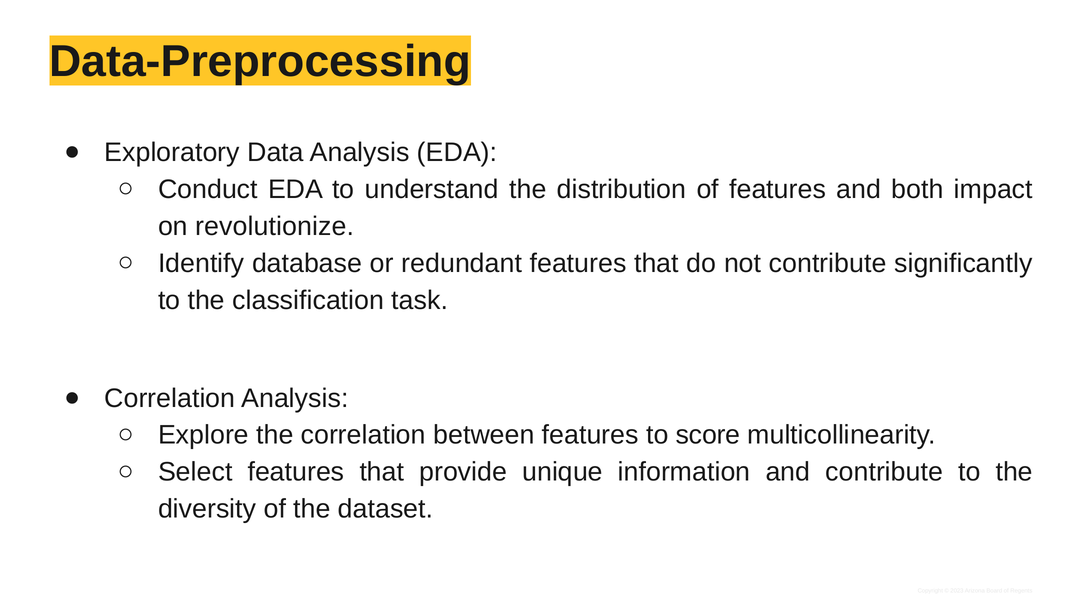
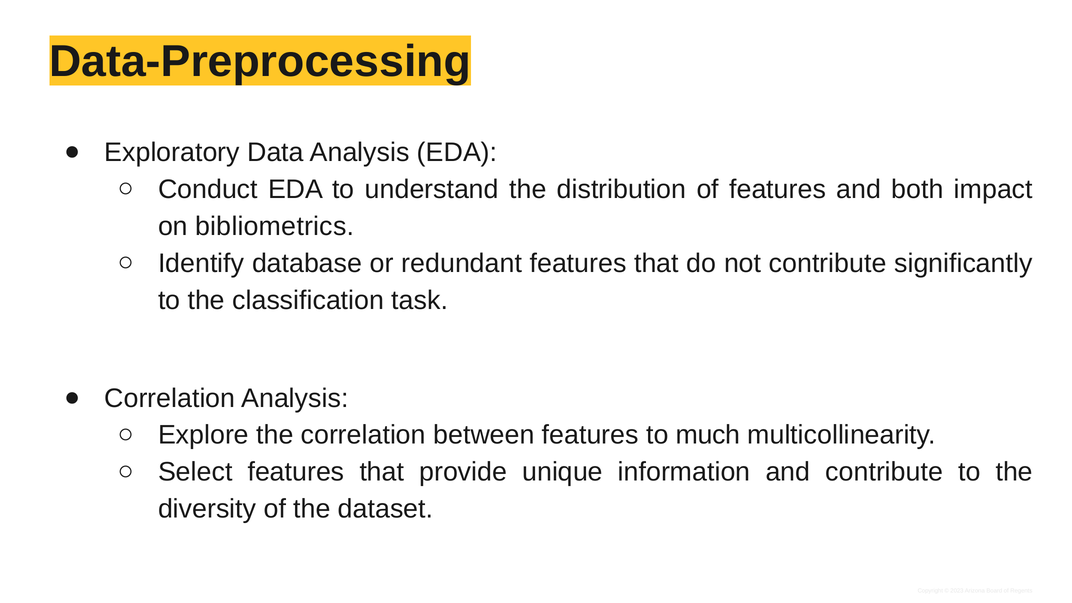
revolutionize: revolutionize -> bibliometrics
score: score -> much
